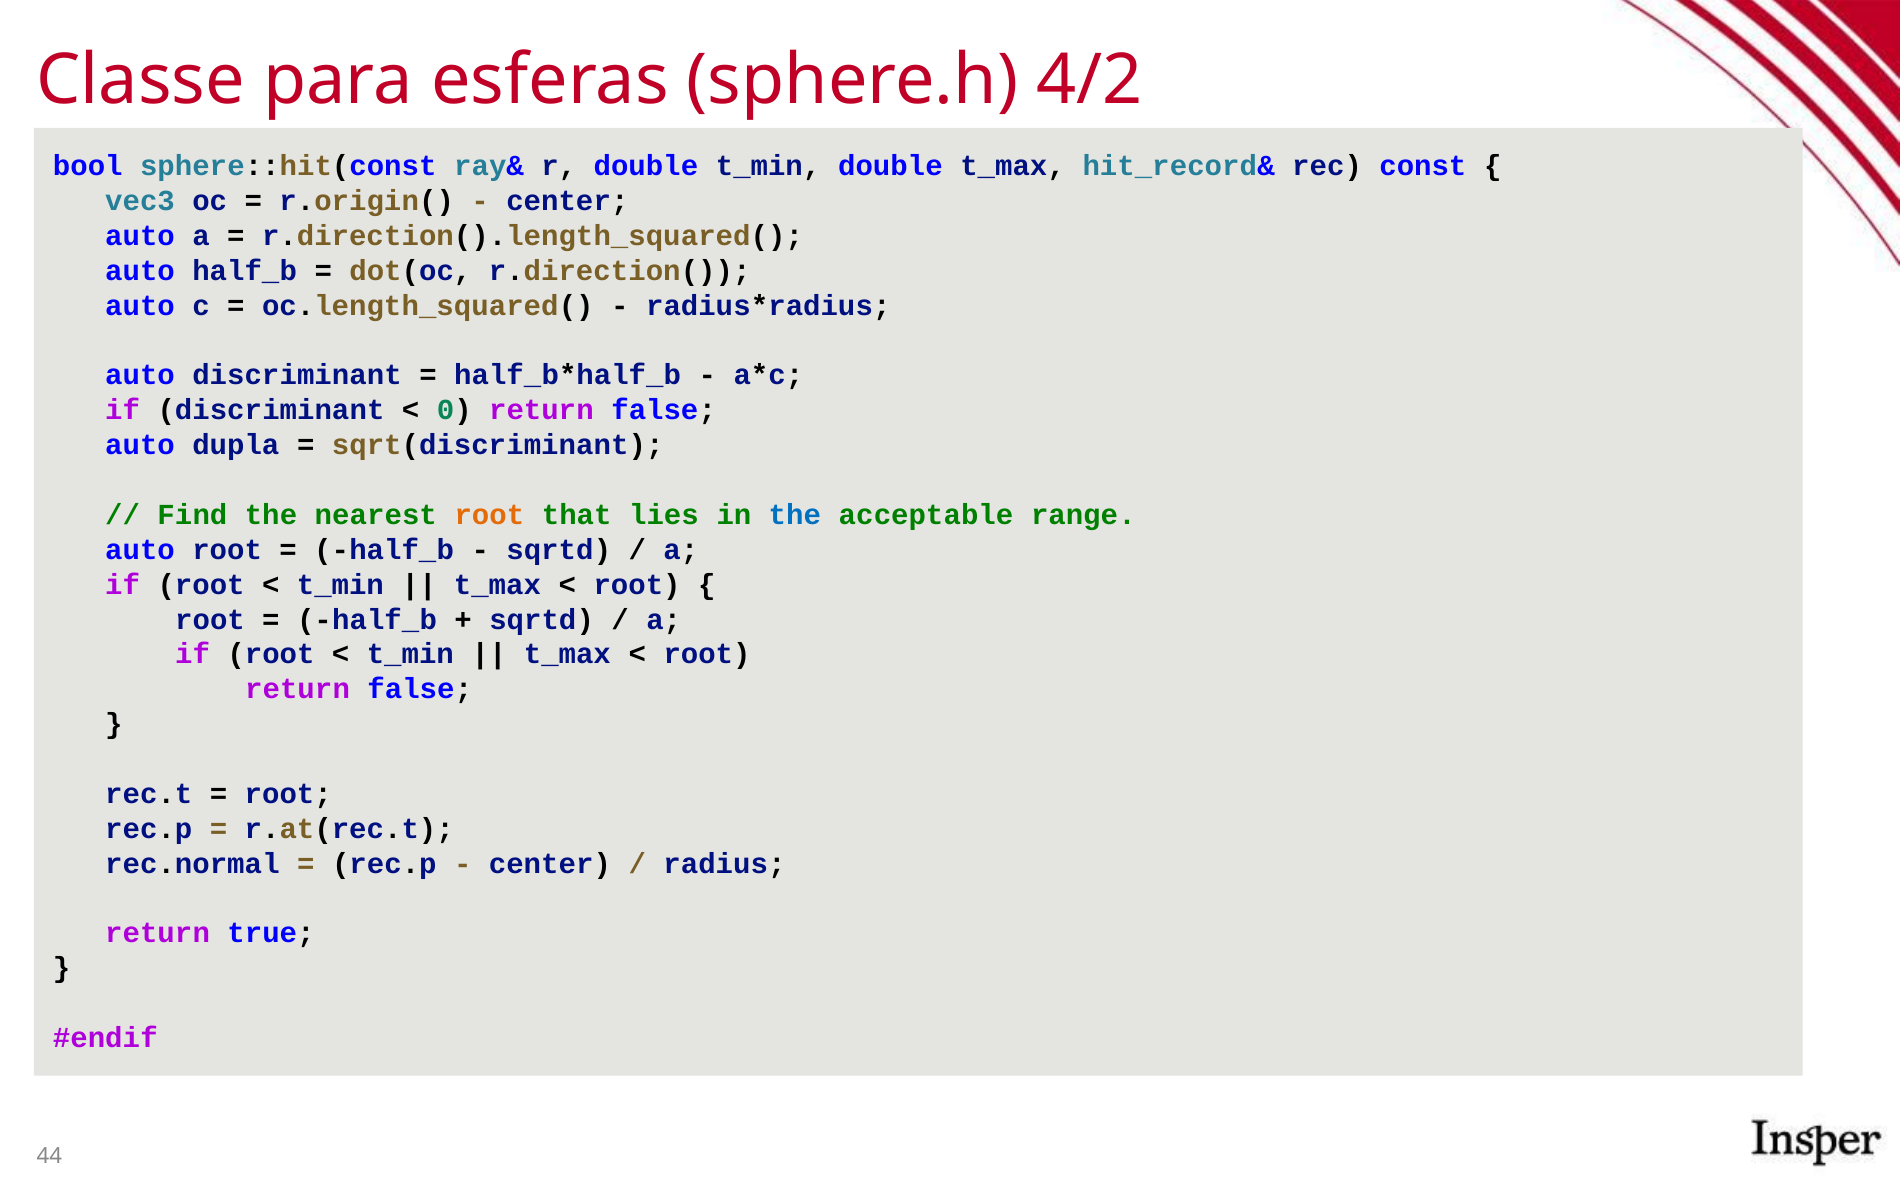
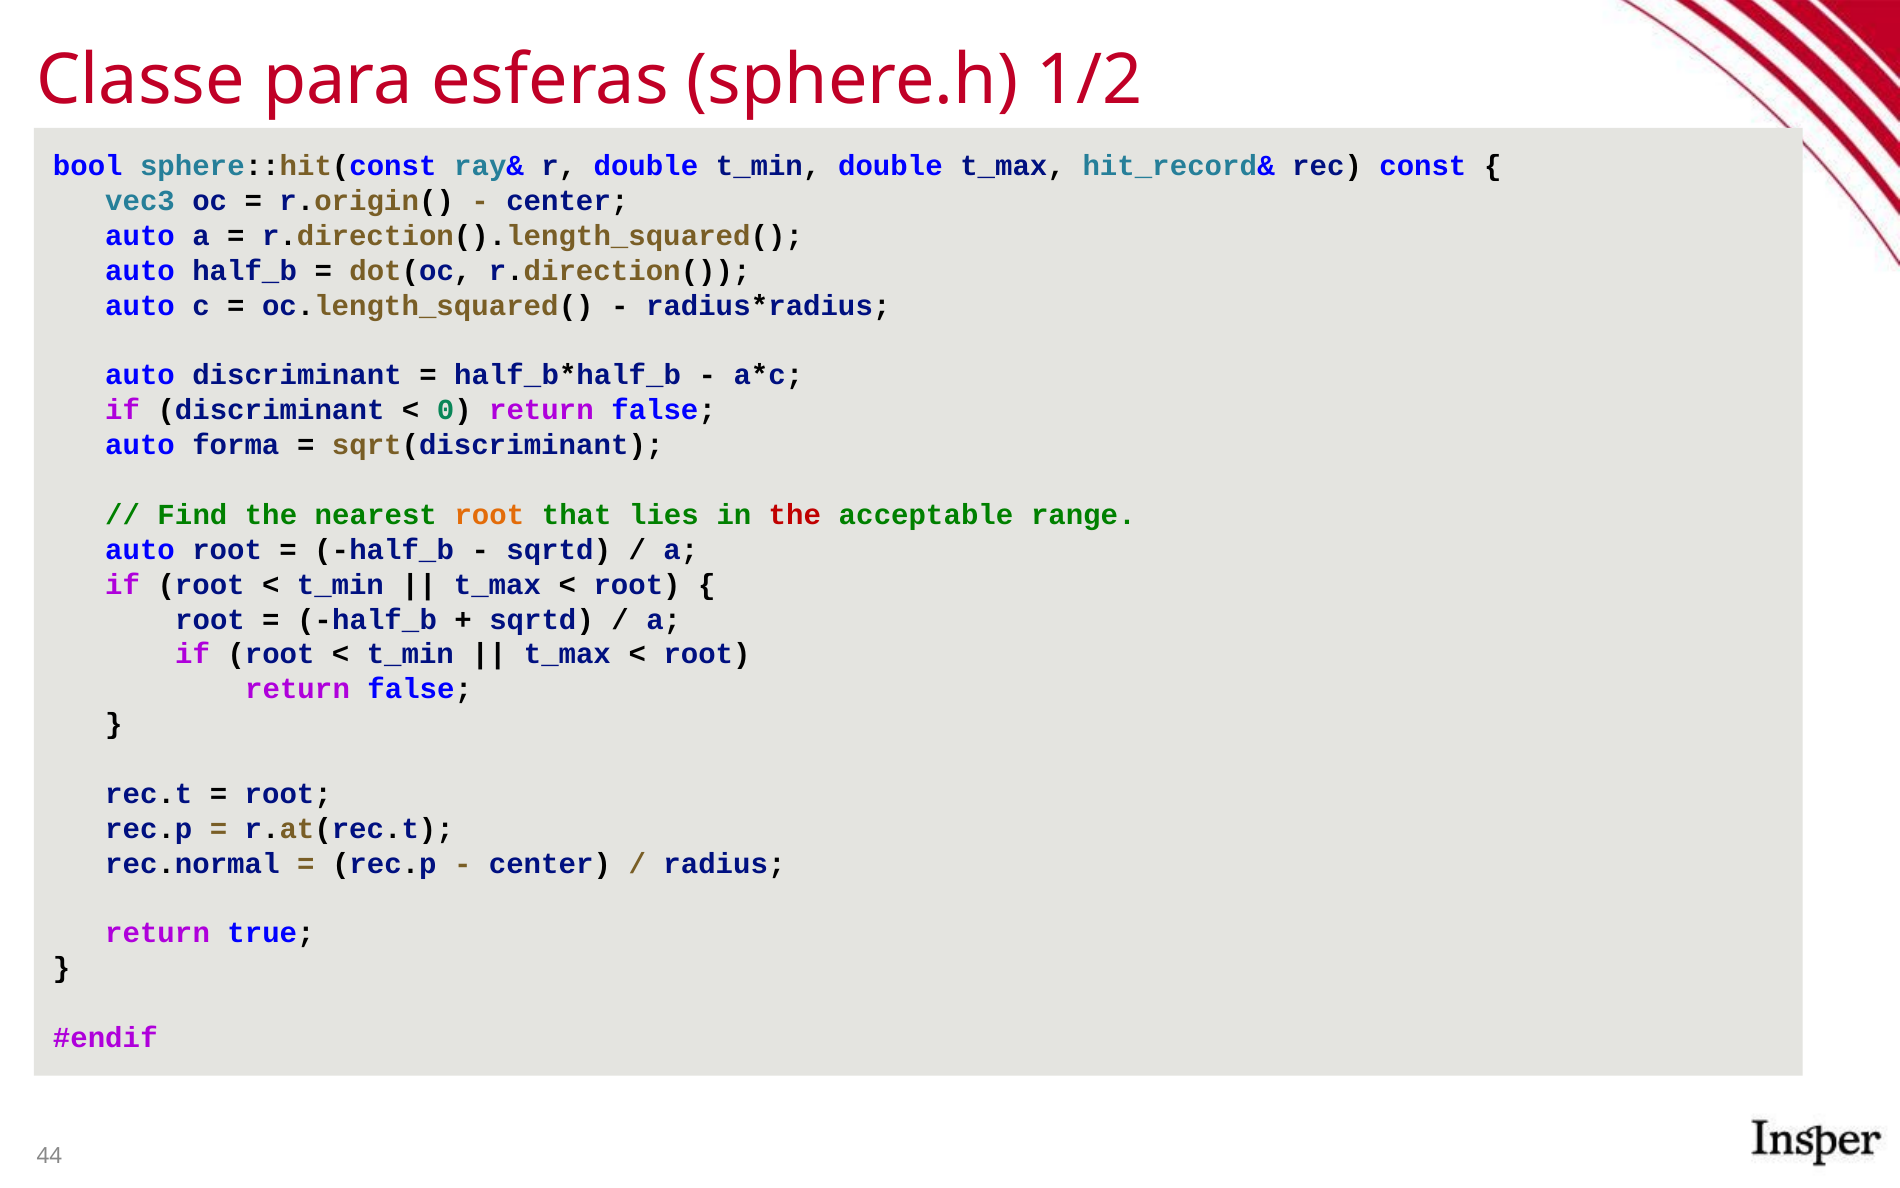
4/2: 4/2 -> 1/2
dupla: dupla -> forma
the at (795, 515) colour: blue -> red
